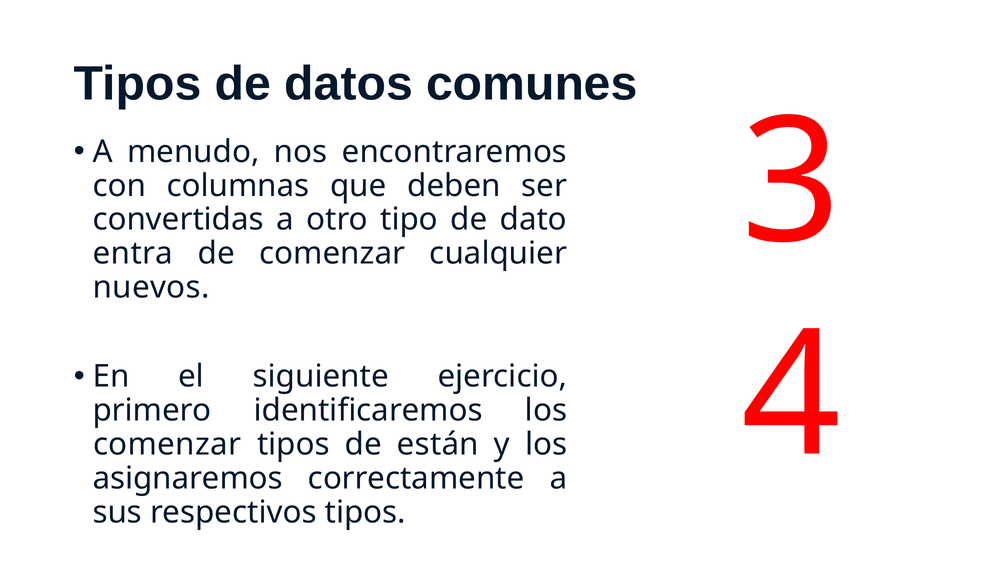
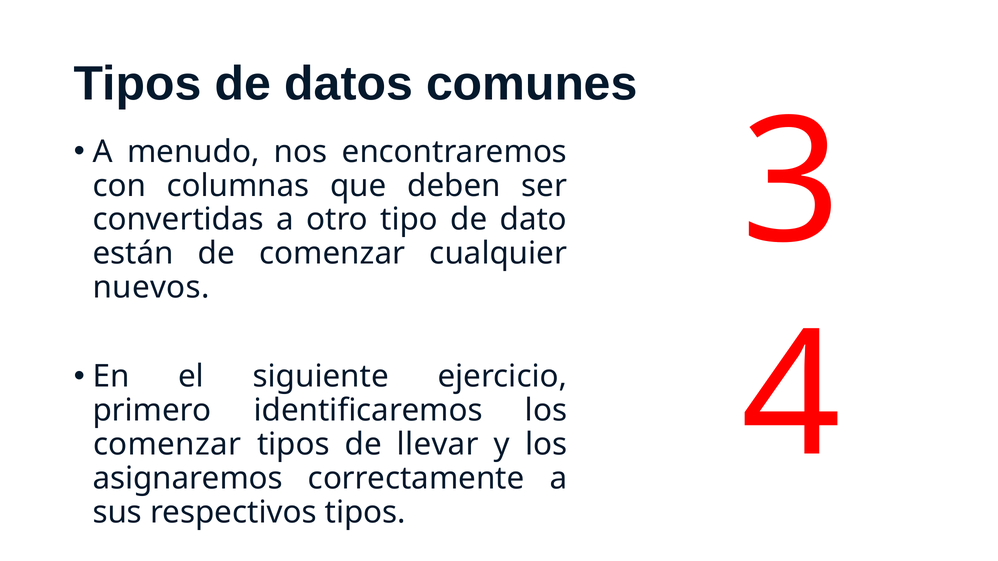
entra: entra -> están
están: están -> llevar
